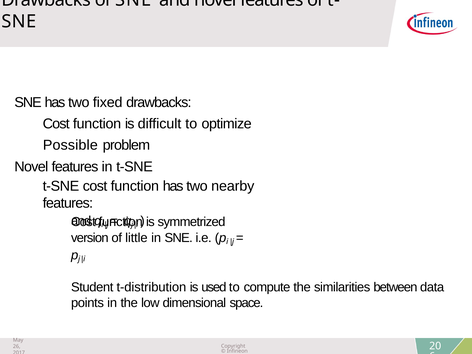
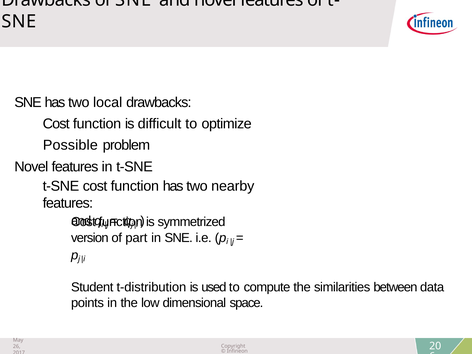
fixed: fixed -> local
little: little -> part
